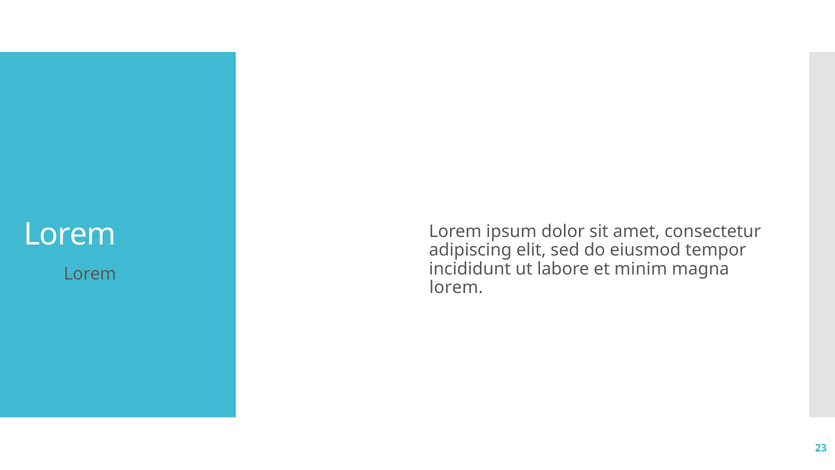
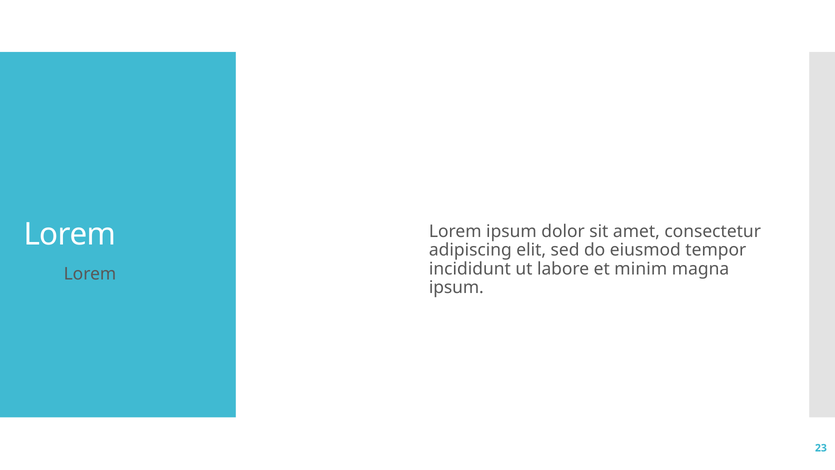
lorem at (456, 287): lorem -> ipsum
